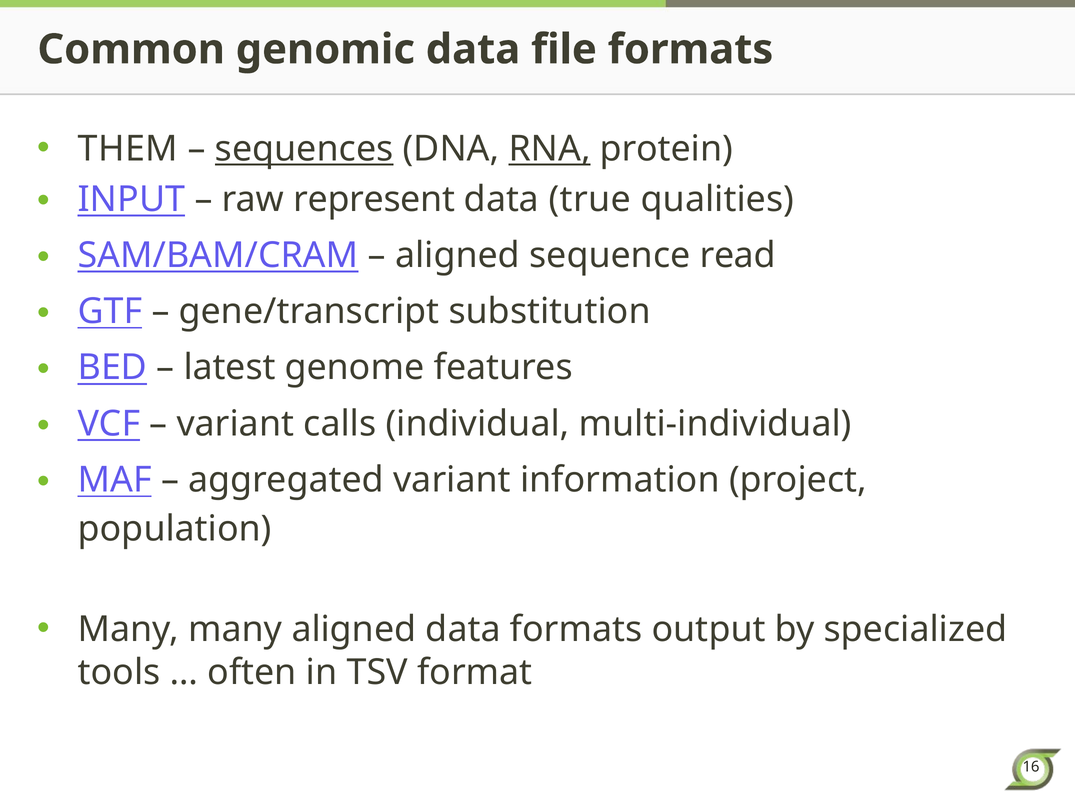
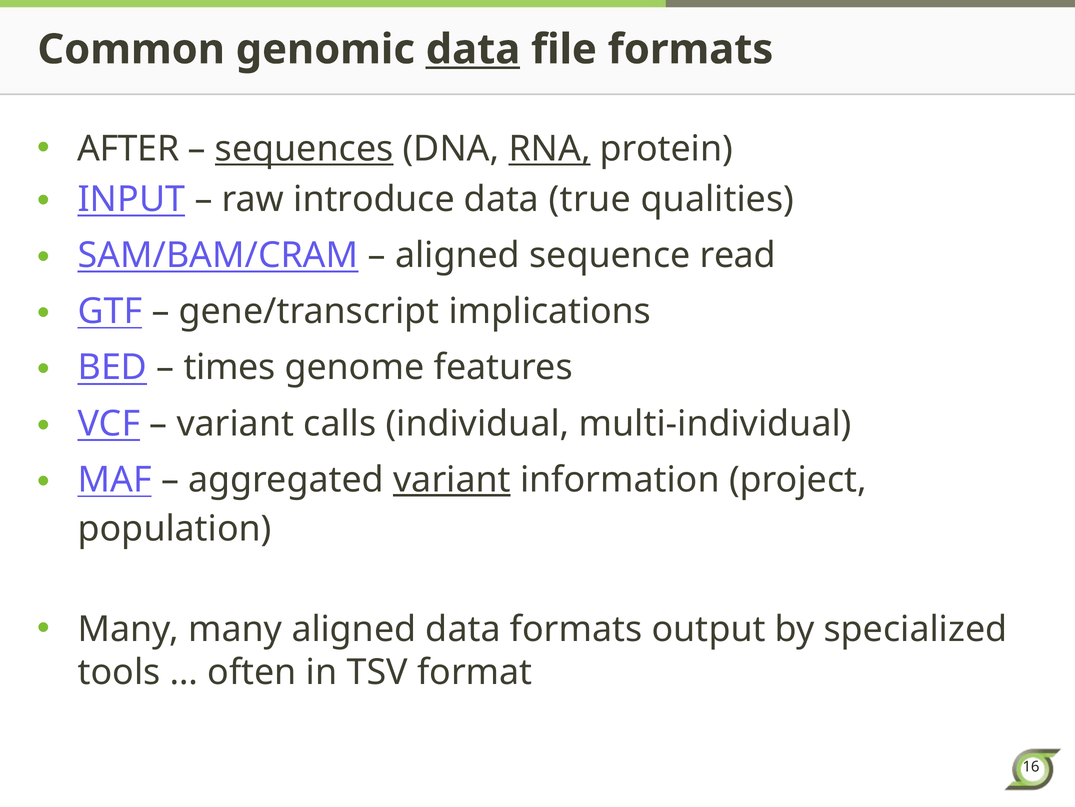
data at (473, 49) underline: none -> present
THEM: THEM -> AFTER
represent: represent -> introduce
substitution: substitution -> implications
latest: latest -> times
variant at (452, 479) underline: none -> present
